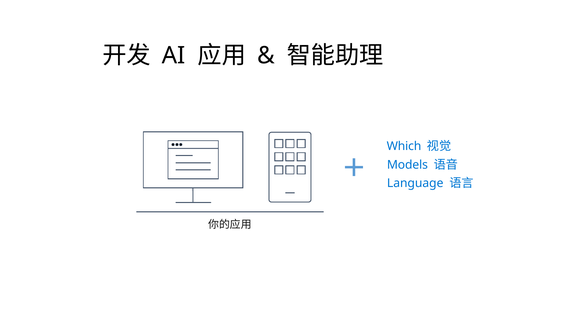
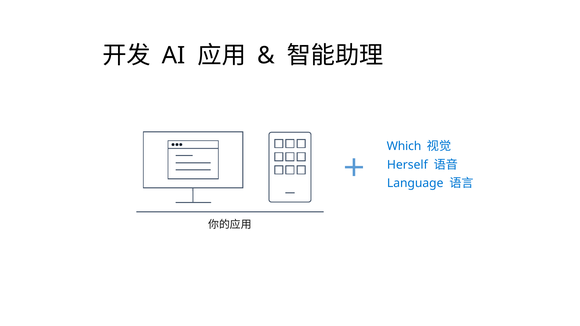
Models: Models -> Herself
